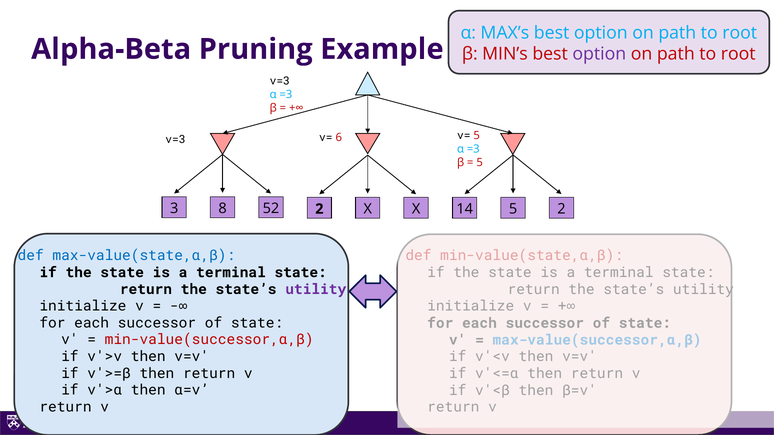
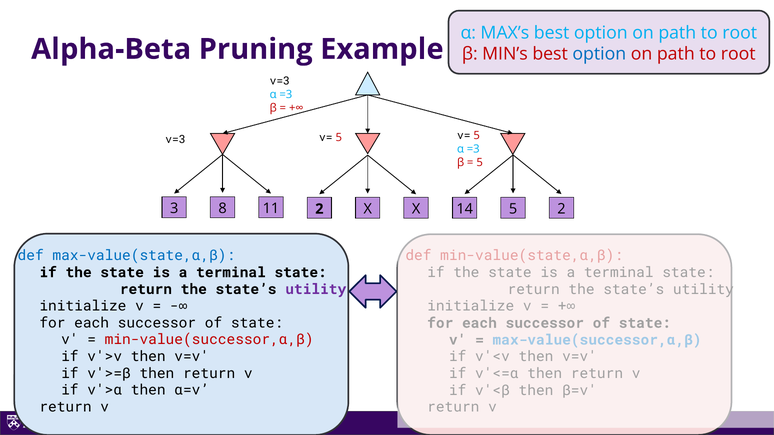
option at (599, 54) colour: purple -> blue
v=3 v= 6: 6 -> 5
52: 52 -> 11
